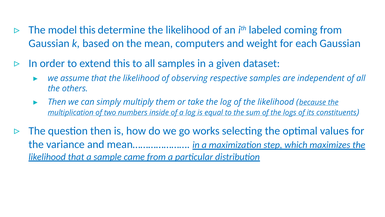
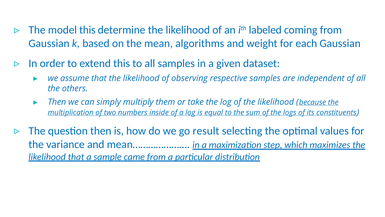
computers: computers -> algorithms
works: works -> result
